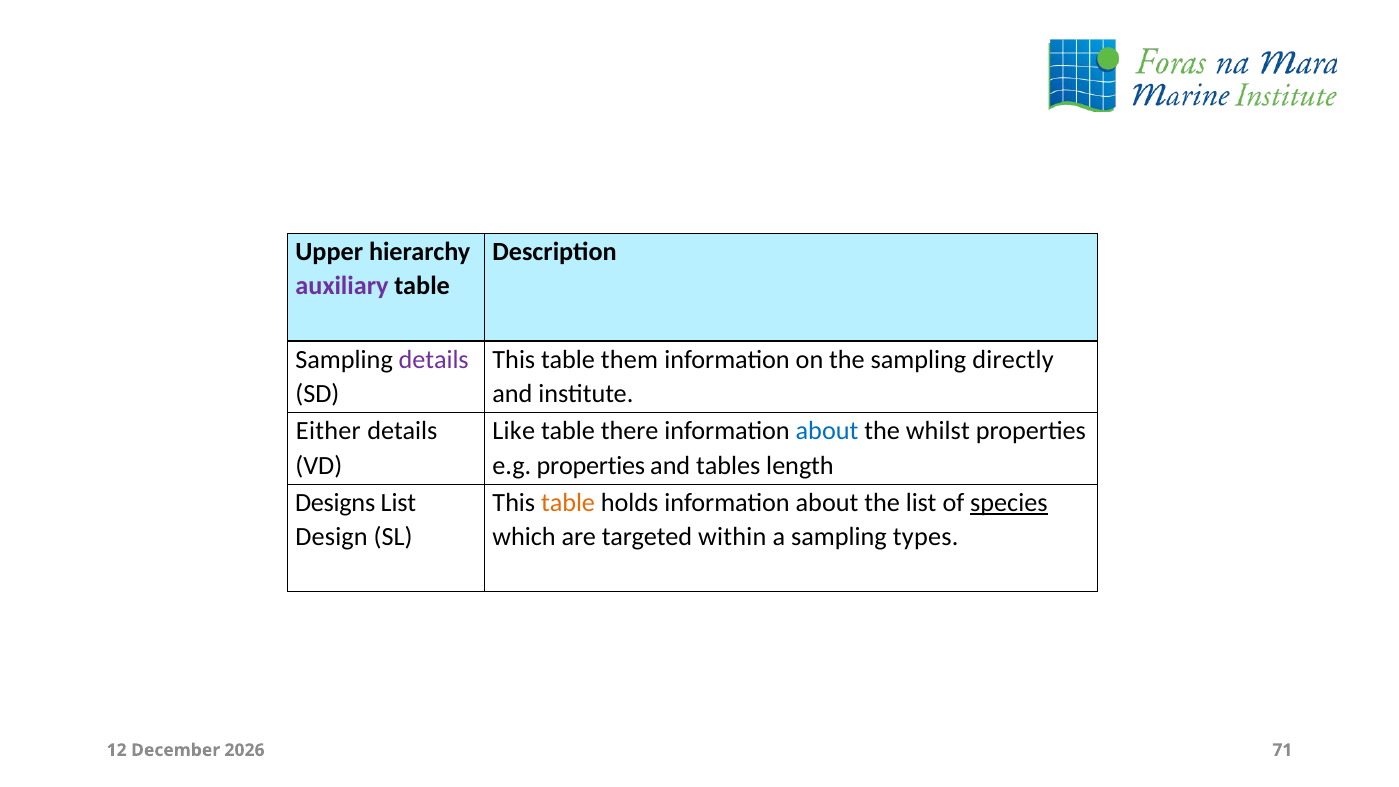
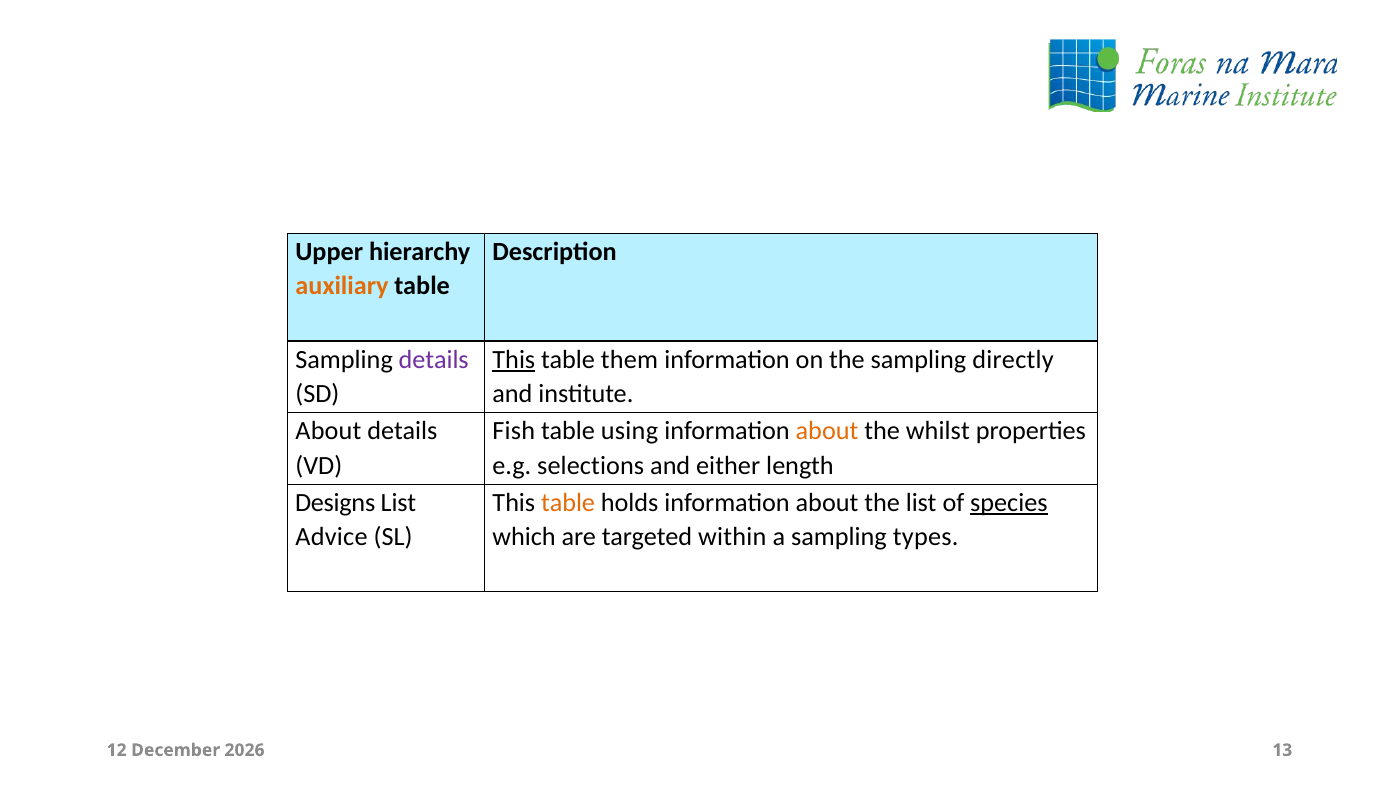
auxiliary colour: purple -> orange
This at (514, 359) underline: none -> present
Either at (328, 431): Either -> About
Like: Like -> Fish
there: there -> using
about at (827, 431) colour: blue -> orange
e.g properties: properties -> selections
tables: tables -> either
Design: Design -> Advice
71: 71 -> 13
